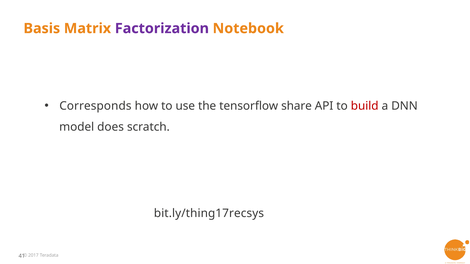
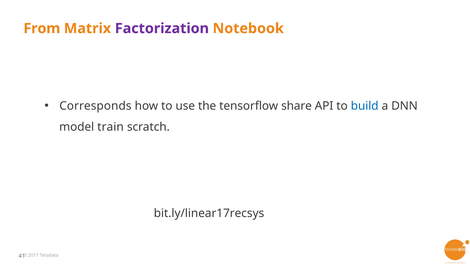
Basis: Basis -> From
build colour: red -> blue
does: does -> train
bit.ly/thing17recsys: bit.ly/thing17recsys -> bit.ly/linear17recsys
